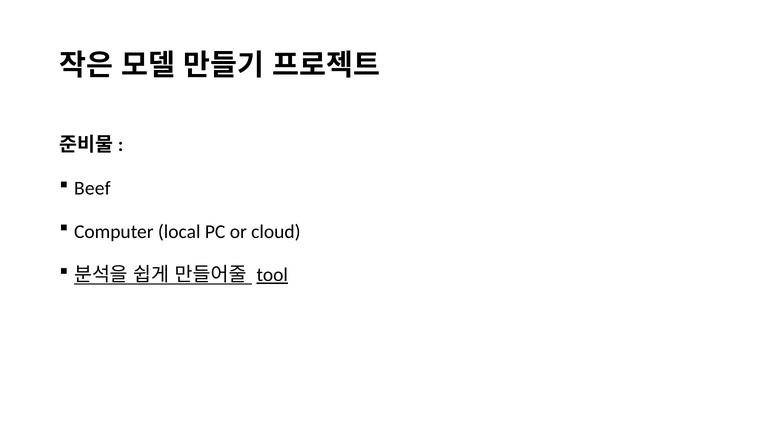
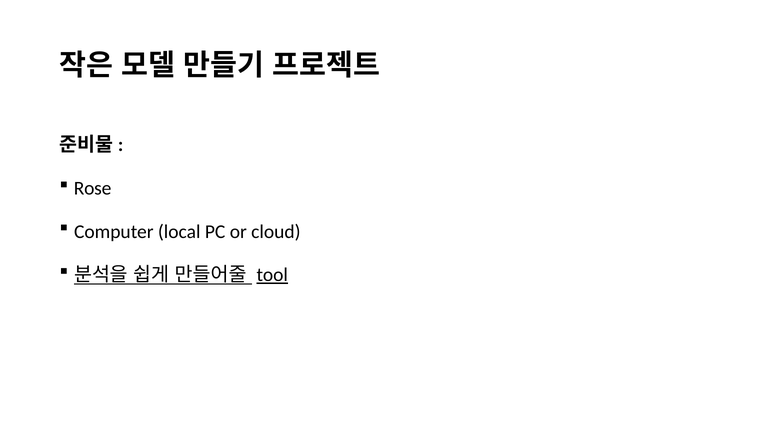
Beef: Beef -> Rose
